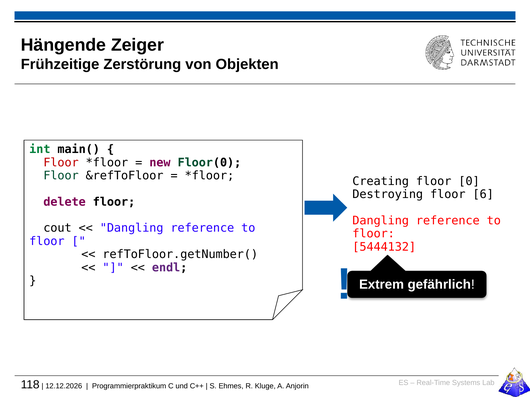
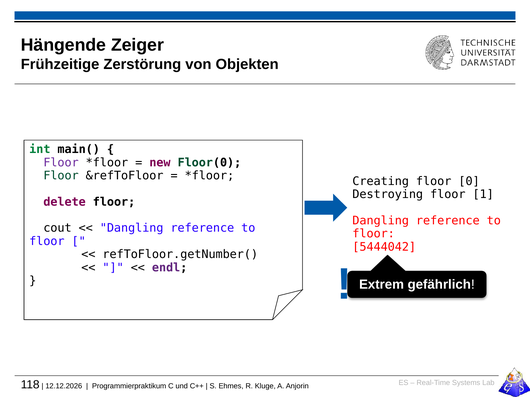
Floor at (61, 163) colour: red -> purple
6: 6 -> 1
5444132: 5444132 -> 5444042
